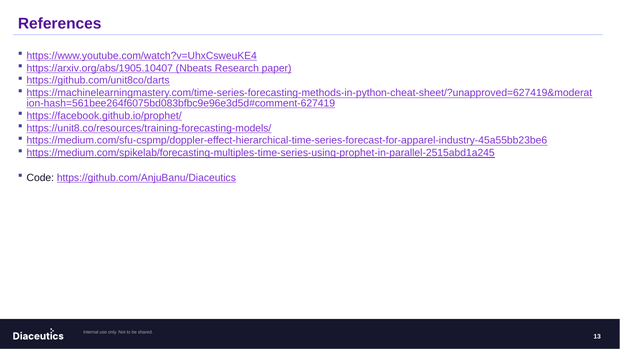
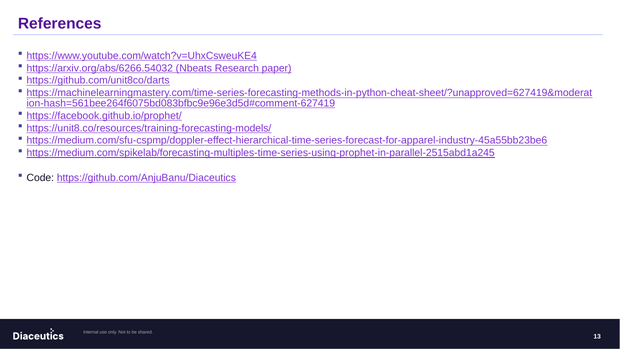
https://arxiv.org/abs/1905.10407: https://arxiv.org/abs/1905.10407 -> https://arxiv.org/abs/6266.54032
